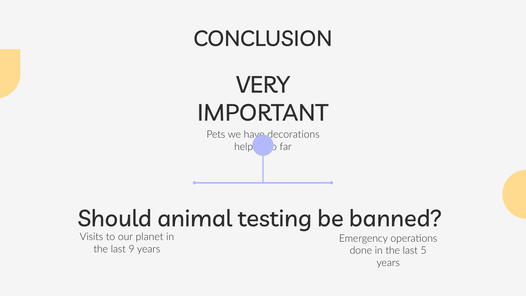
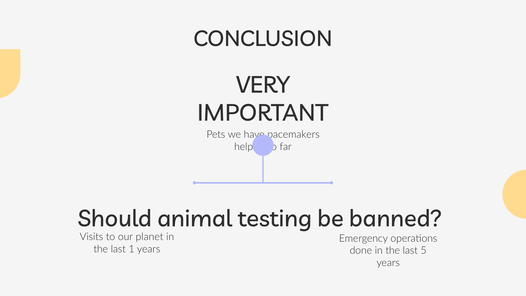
decorations: decorations -> pacemakers
9: 9 -> 1
